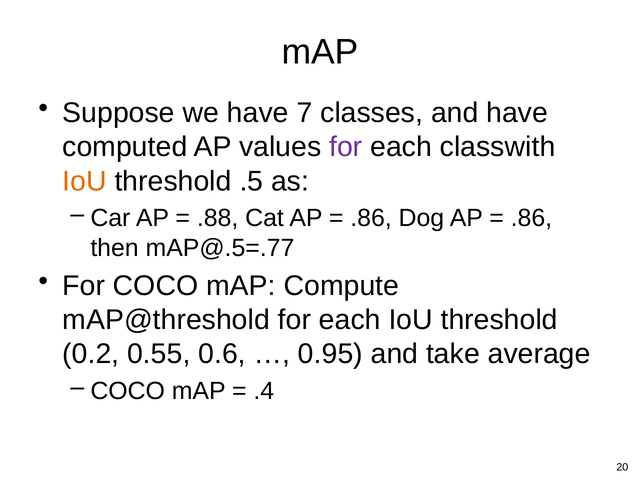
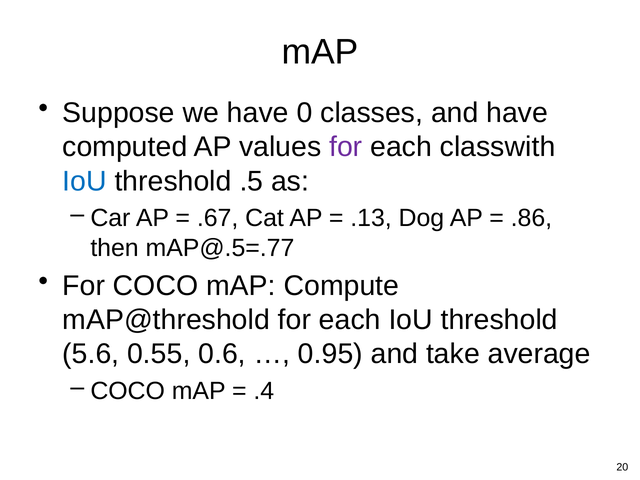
7: 7 -> 0
IoU at (85, 181) colour: orange -> blue
.88: .88 -> .67
.86 at (371, 218): .86 -> .13
0.2: 0.2 -> 5.6
